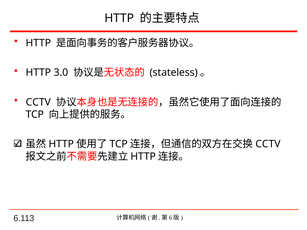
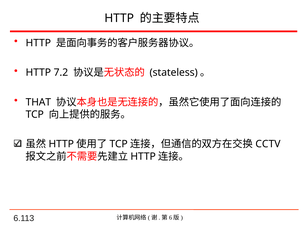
3.0: 3.0 -> 7.2
CCTV at (38, 102): CCTV -> THAT
